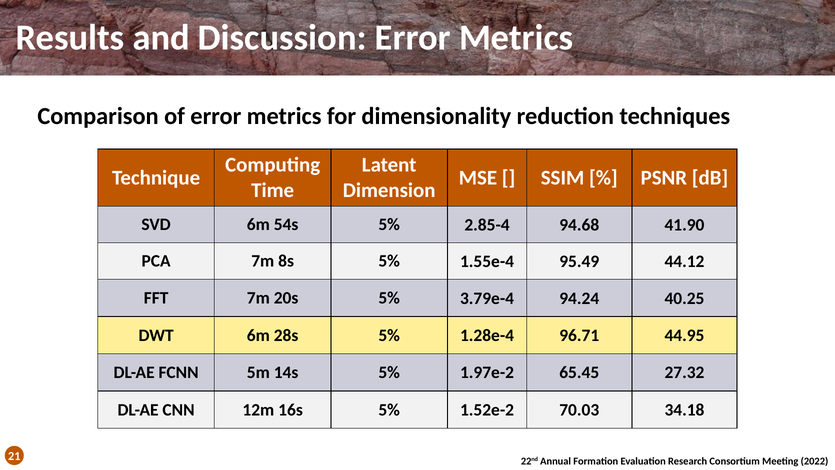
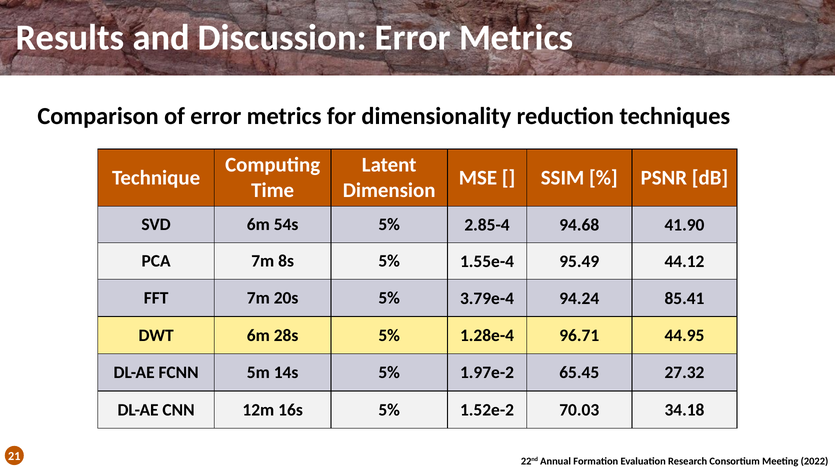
40.25: 40.25 -> 85.41
